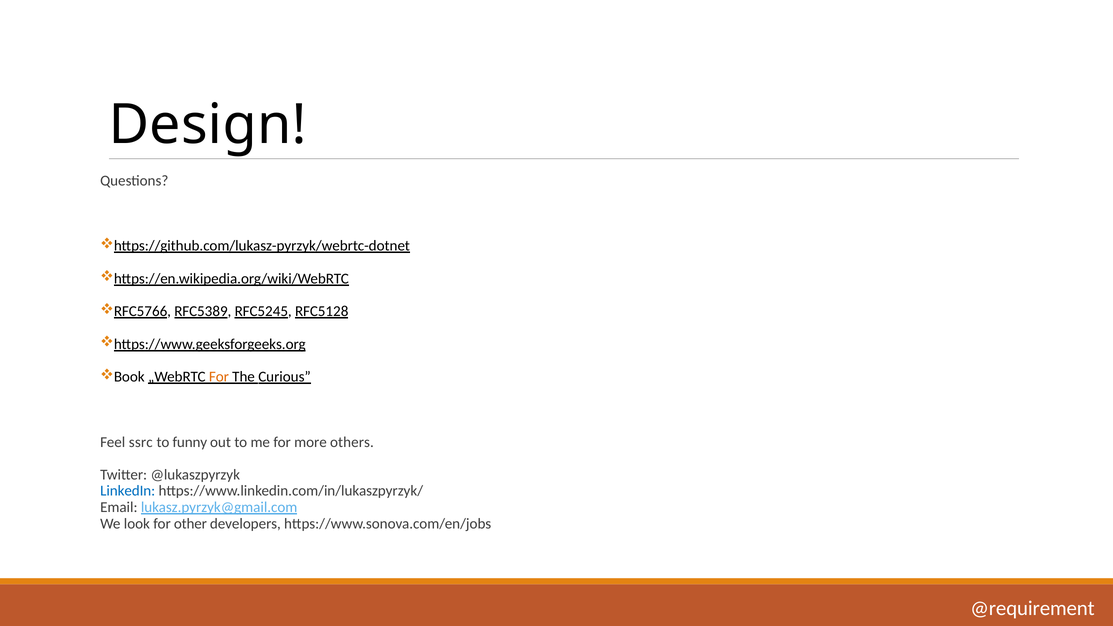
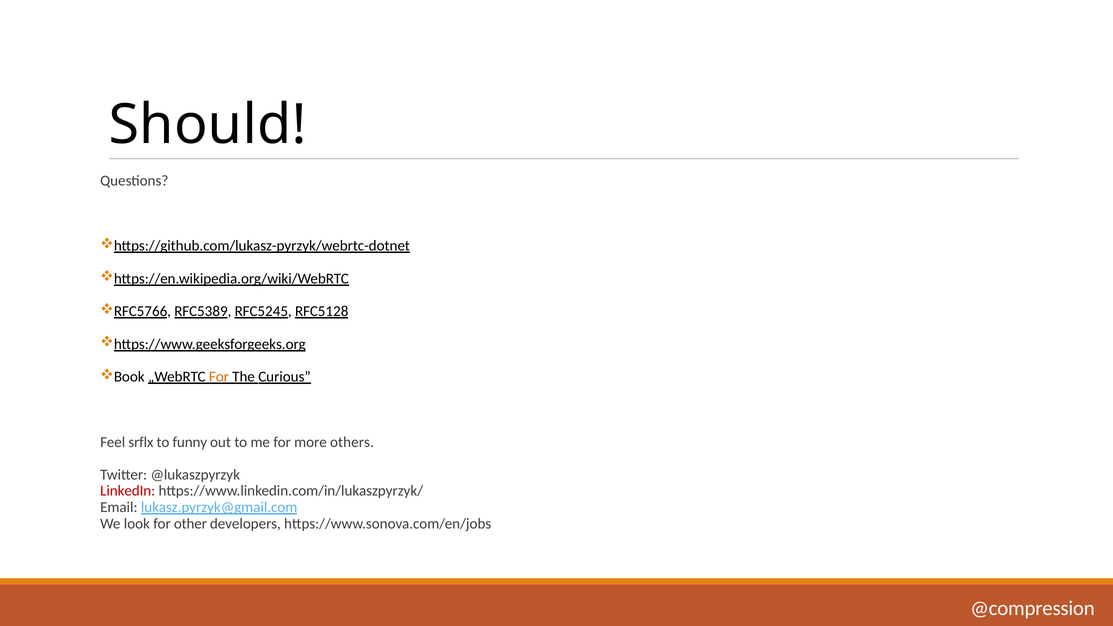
Design: Design -> Should
ssrc: ssrc -> srflx
LinkedIn colour: blue -> red
@requirement: @requirement -> @compression
